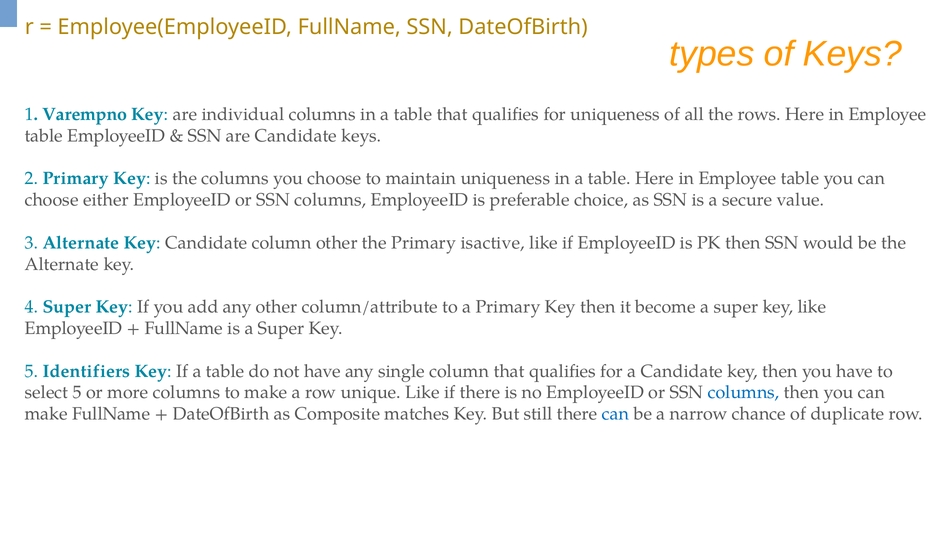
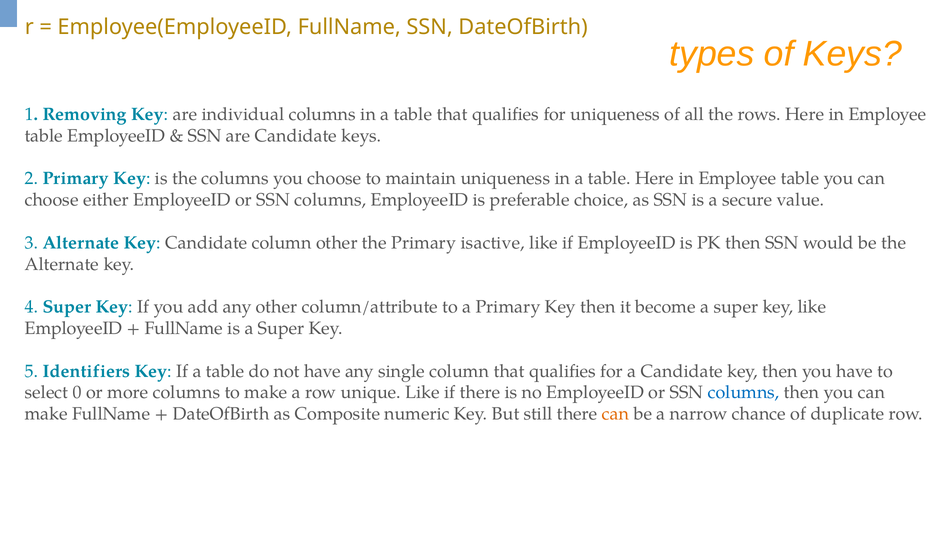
Varempno: Varempno -> Removing
select 5: 5 -> 0
matches: matches -> numeric
can at (616, 414) colour: blue -> orange
